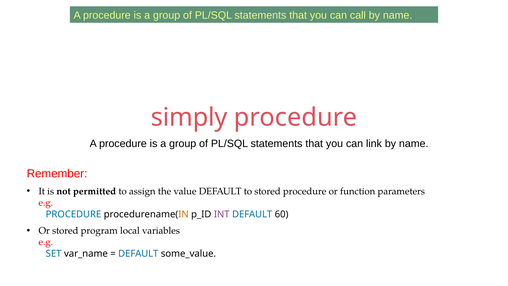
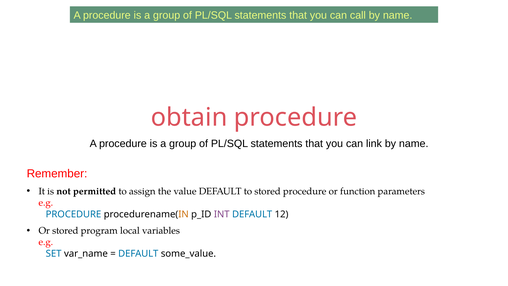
simply: simply -> obtain
60: 60 -> 12
